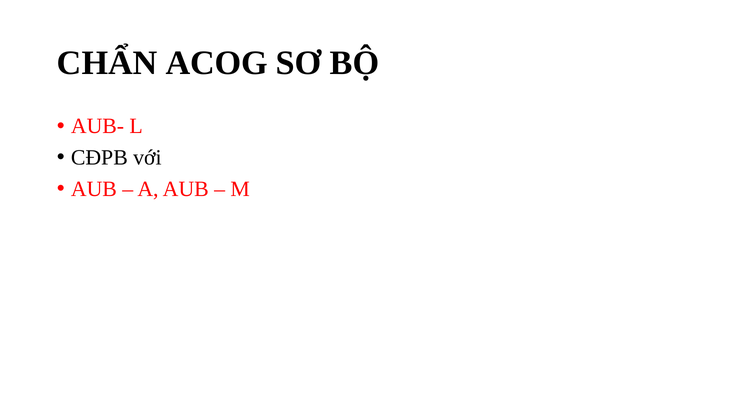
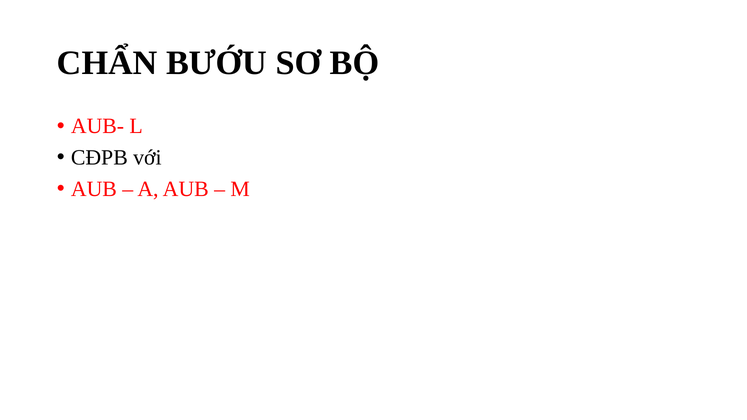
ACOG: ACOG -> BƯỚU
